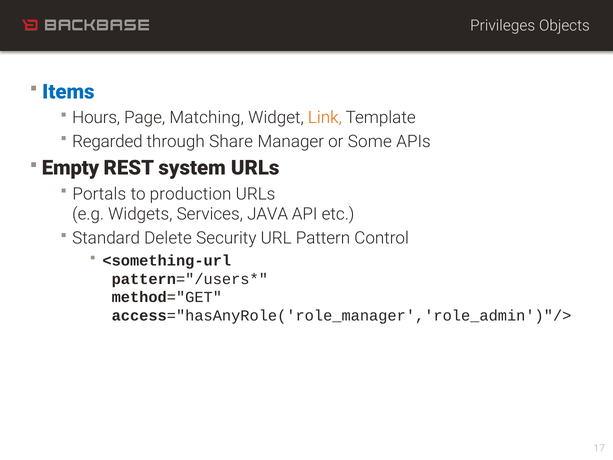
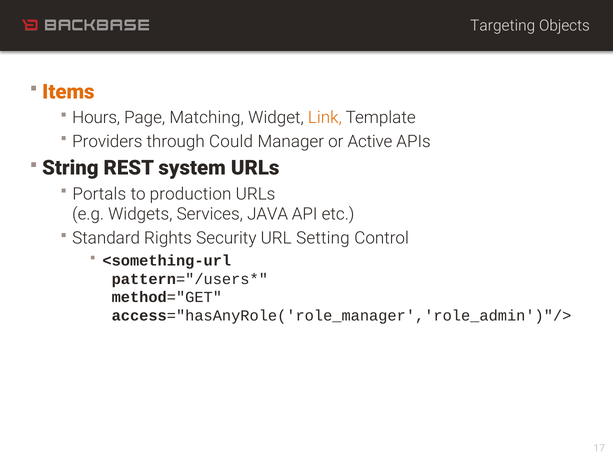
Privileges: Privileges -> Targeting
Items colour: blue -> orange
Regarded: Regarded -> Providers
Share: Share -> Could
Some: Some -> Active
Empty: Empty -> String
Delete: Delete -> Rights
Pattern: Pattern -> Setting
